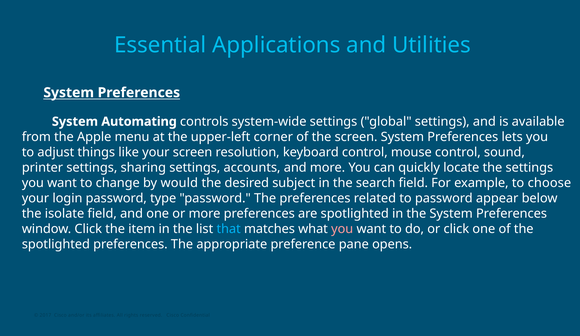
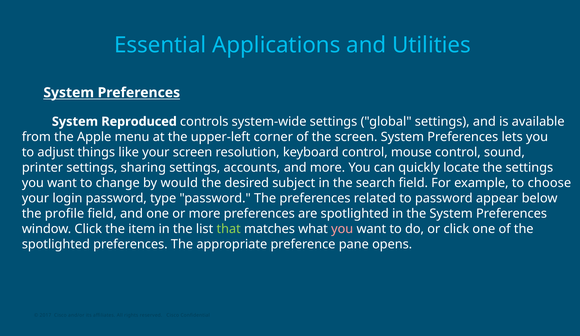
Automating: Automating -> Reproduced
isolate: isolate -> profile
that colour: light blue -> light green
